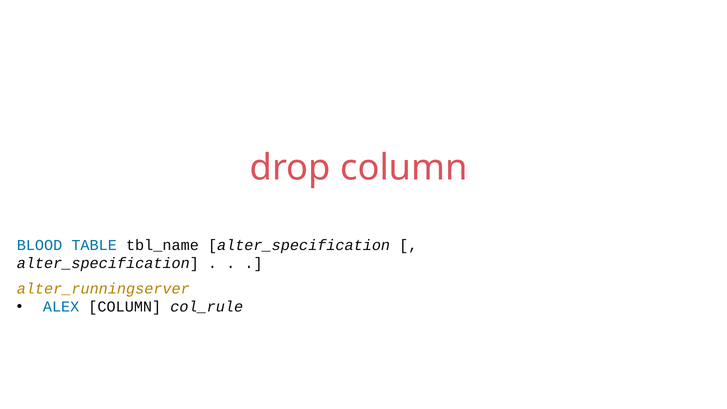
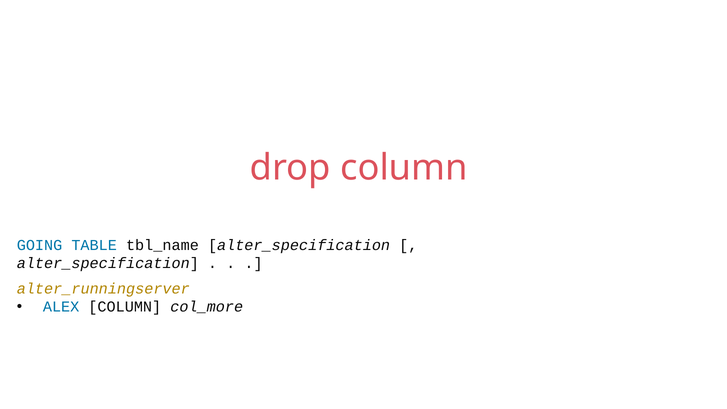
BLOOD: BLOOD -> GOING
col_rule: col_rule -> col_more
